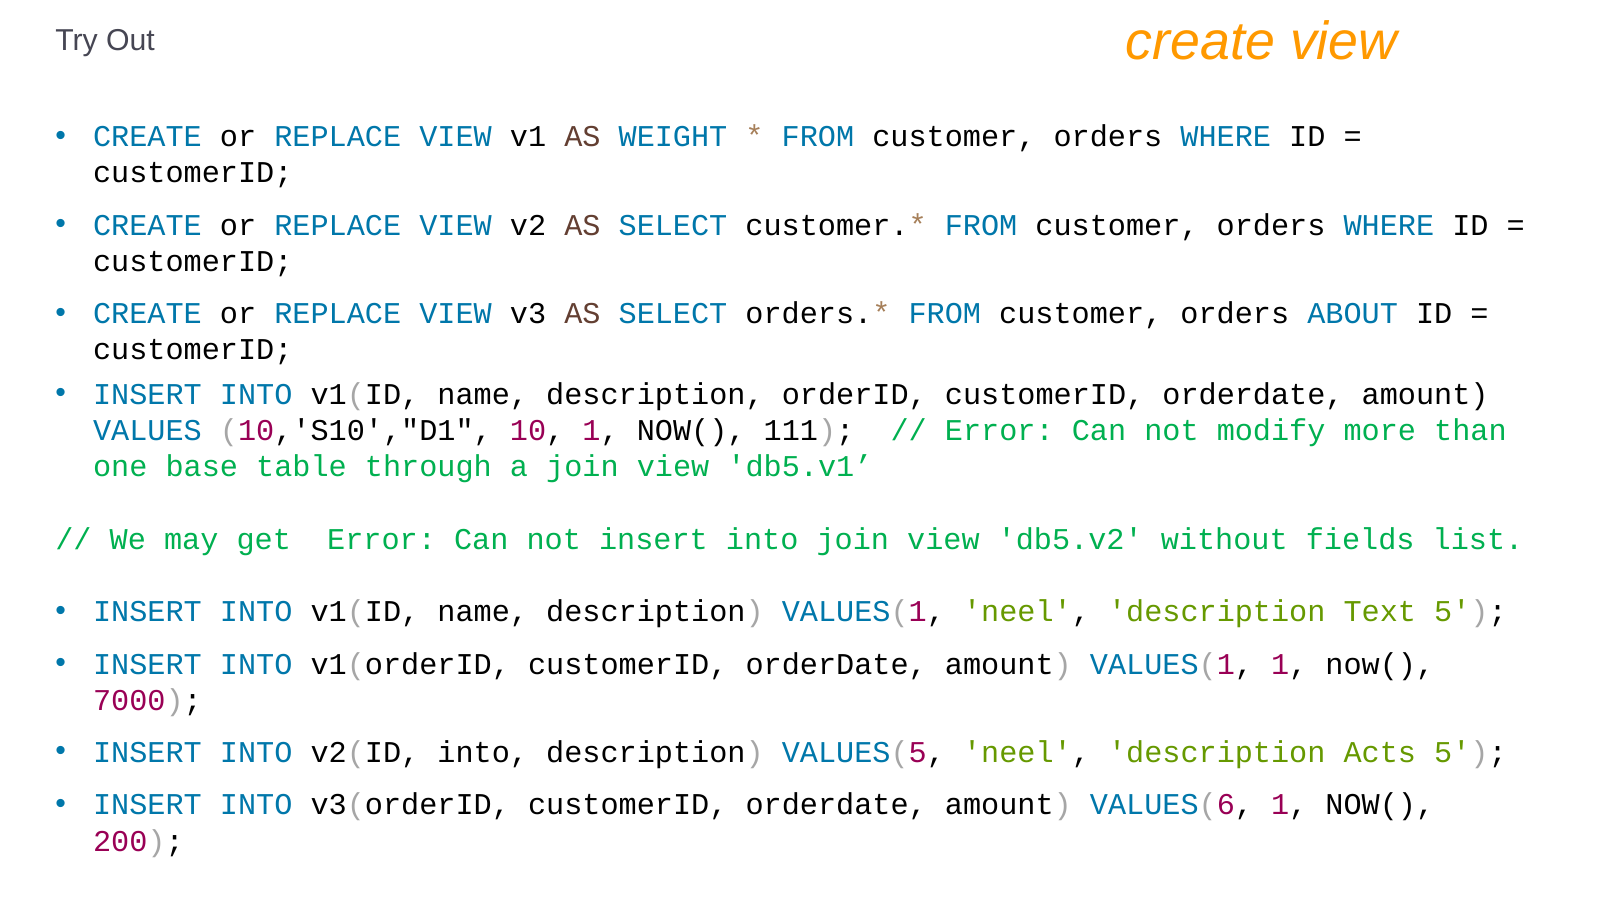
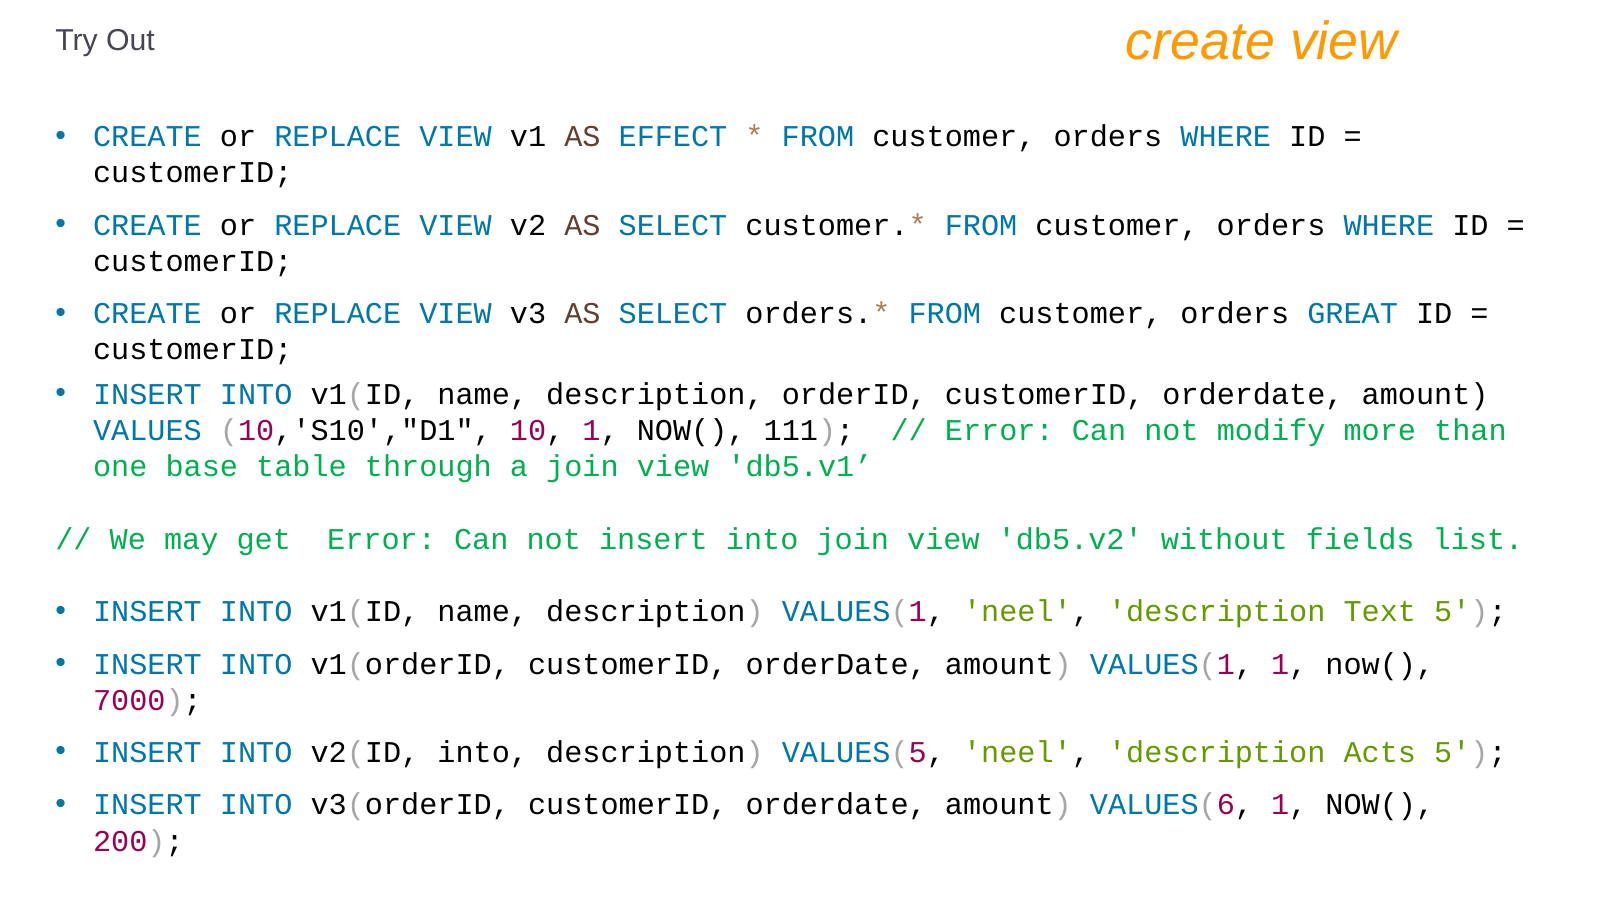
WEIGHT: WEIGHT -> EFFECT
ABOUT: ABOUT -> GREAT
